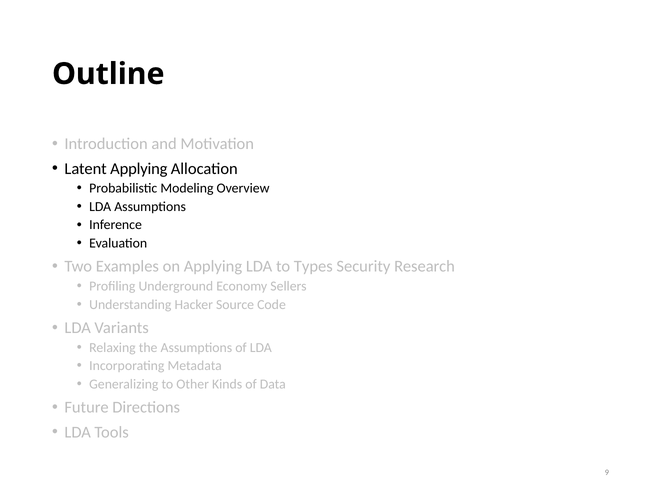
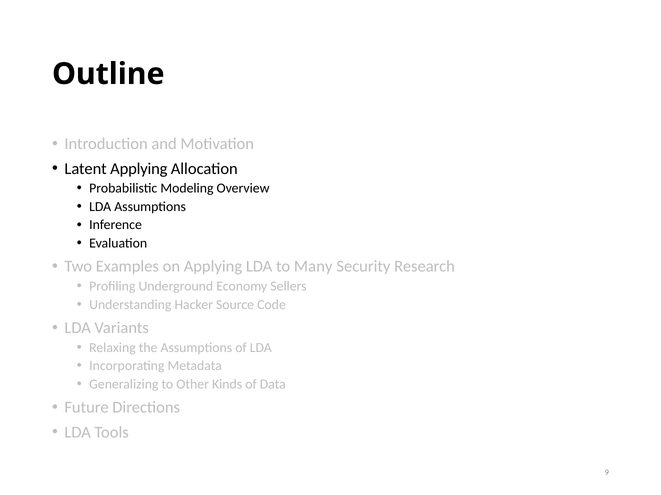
Types: Types -> Many
